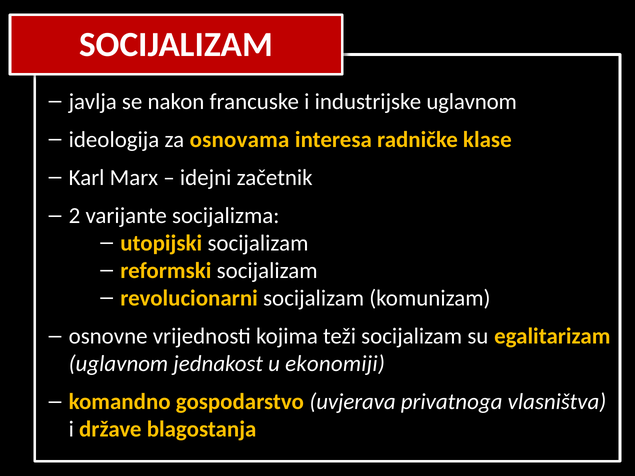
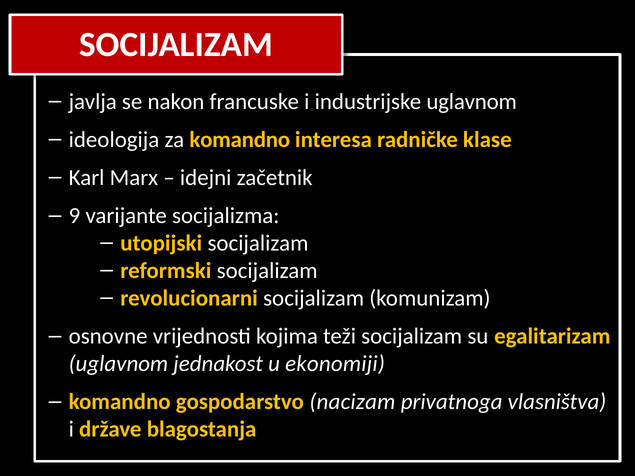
za osnovama: osnovama -> komandno
2: 2 -> 9
uvjerava: uvjerava -> nacizam
